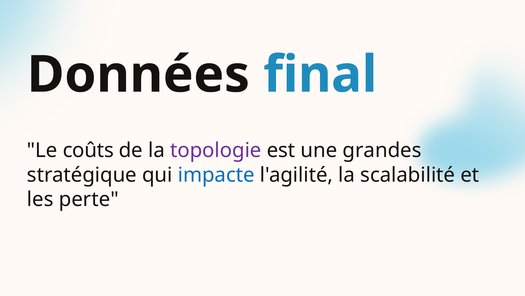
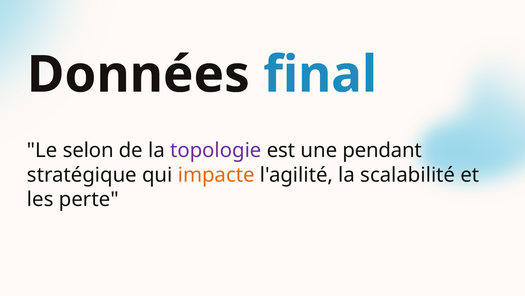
coûts: coûts -> selon
grandes: grandes -> pendant
impacte colour: blue -> orange
